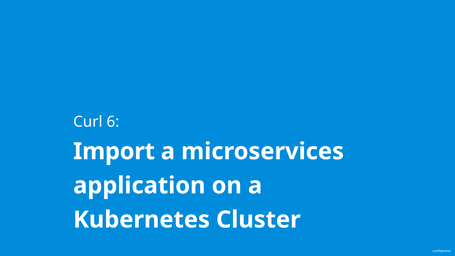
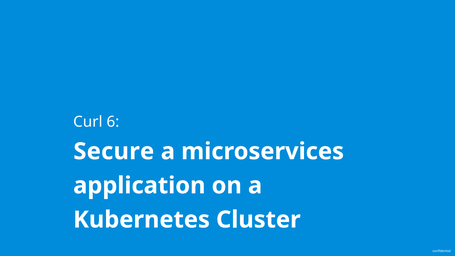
Import: Import -> Secure
